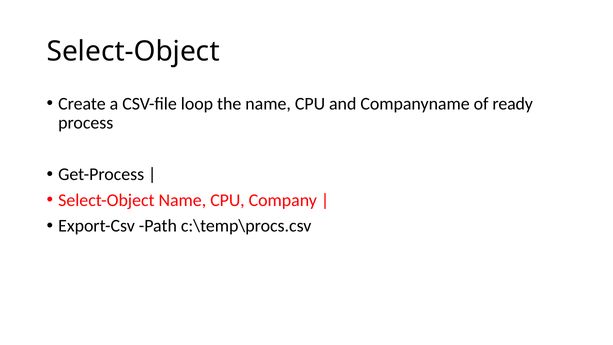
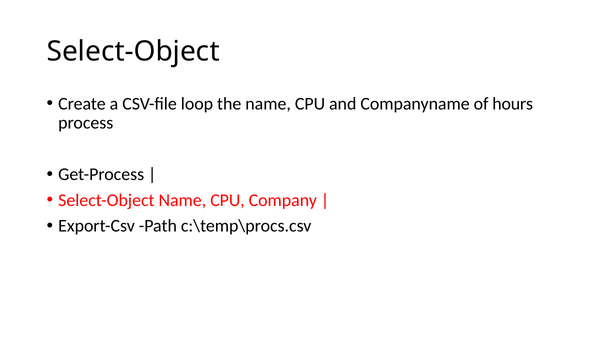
ready: ready -> hours
